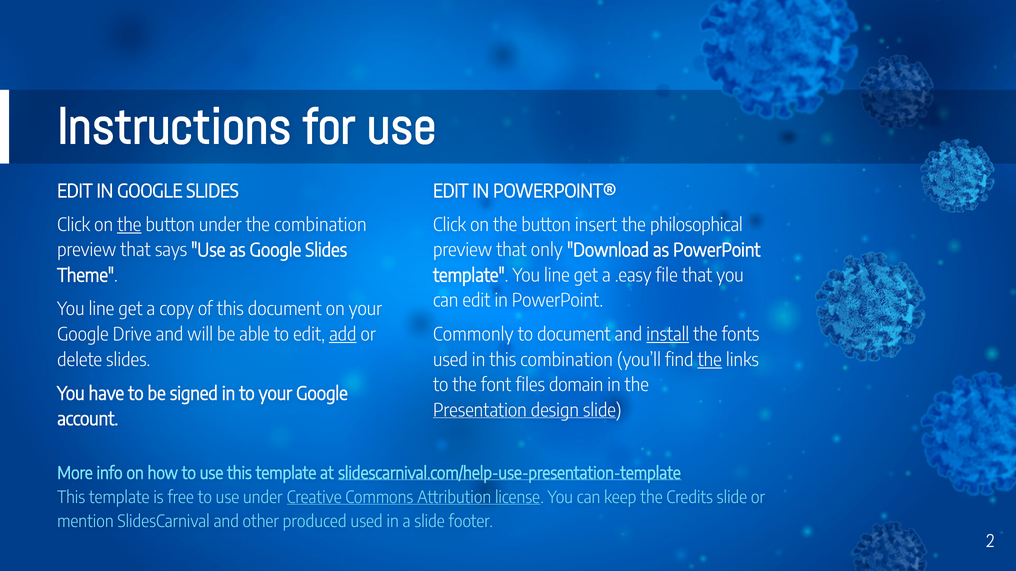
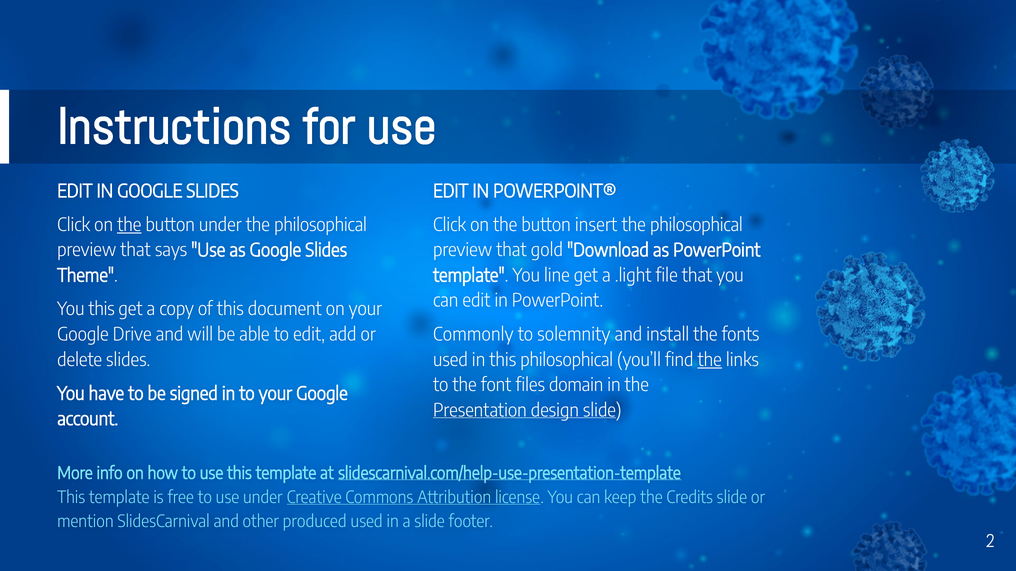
under the combination: combination -> philosophical
only: only -> gold
.easy: .easy -> .light
line at (102, 310): line -> this
add underline: present -> none
to document: document -> solemnity
install underline: present -> none
this combination: combination -> philosophical
